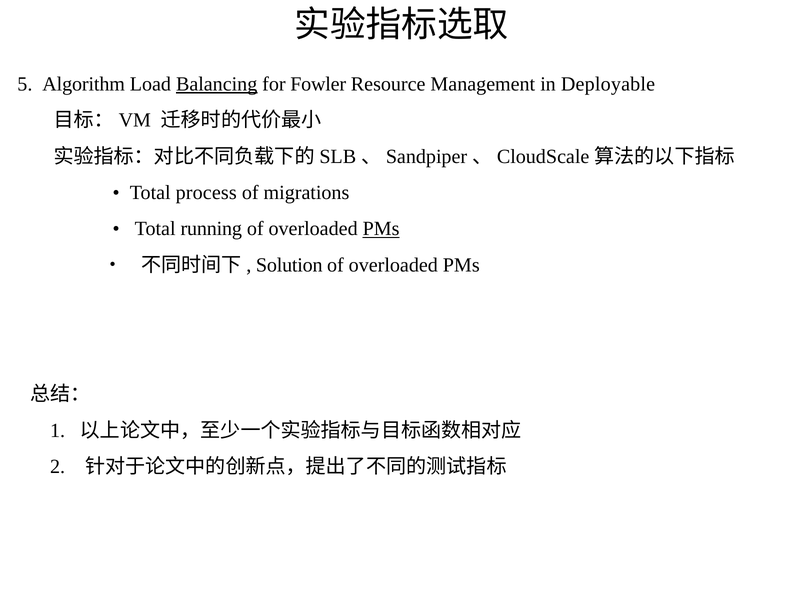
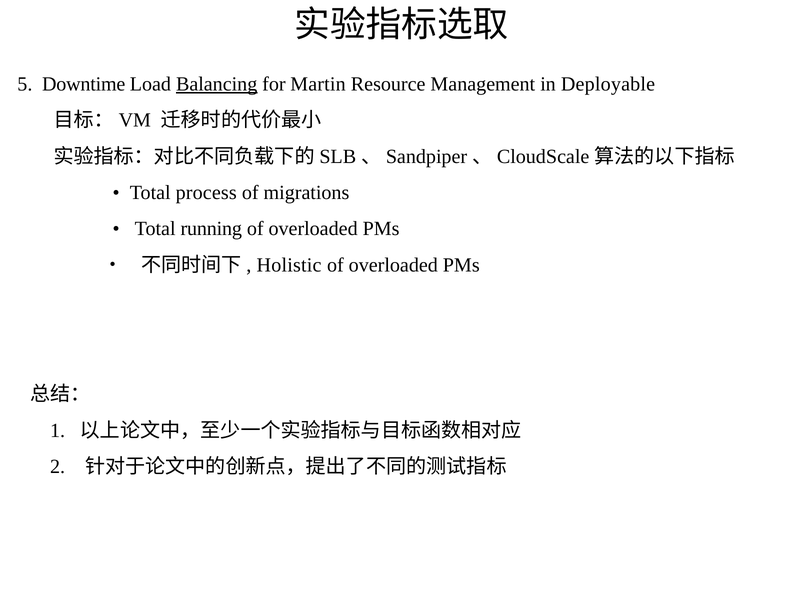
Algorithm: Algorithm -> Downtime
Fowler: Fowler -> Martin
PMs at (381, 228) underline: present -> none
Solution: Solution -> Holistic
